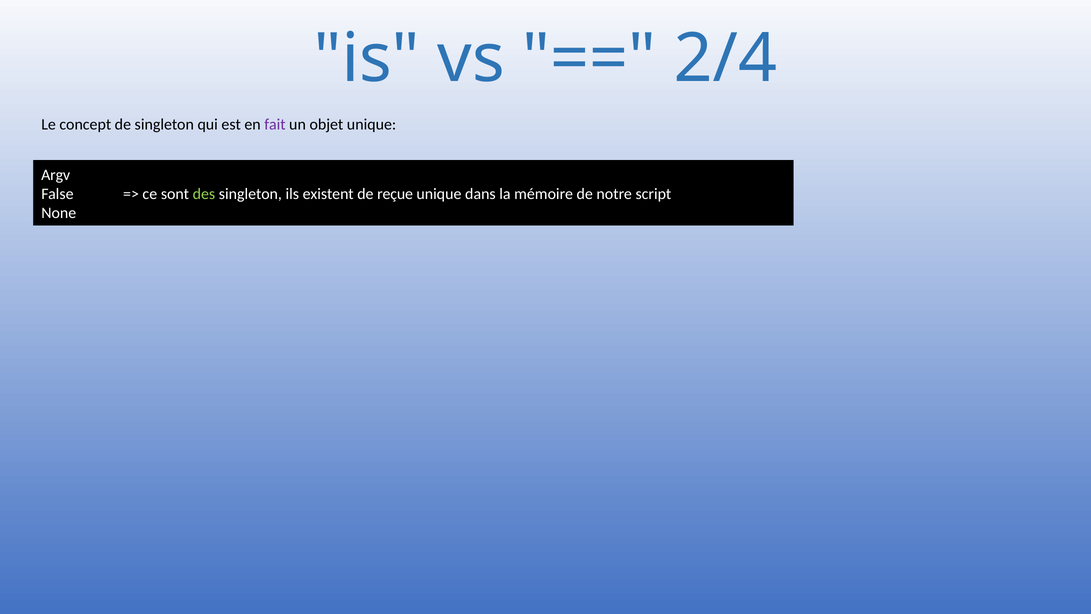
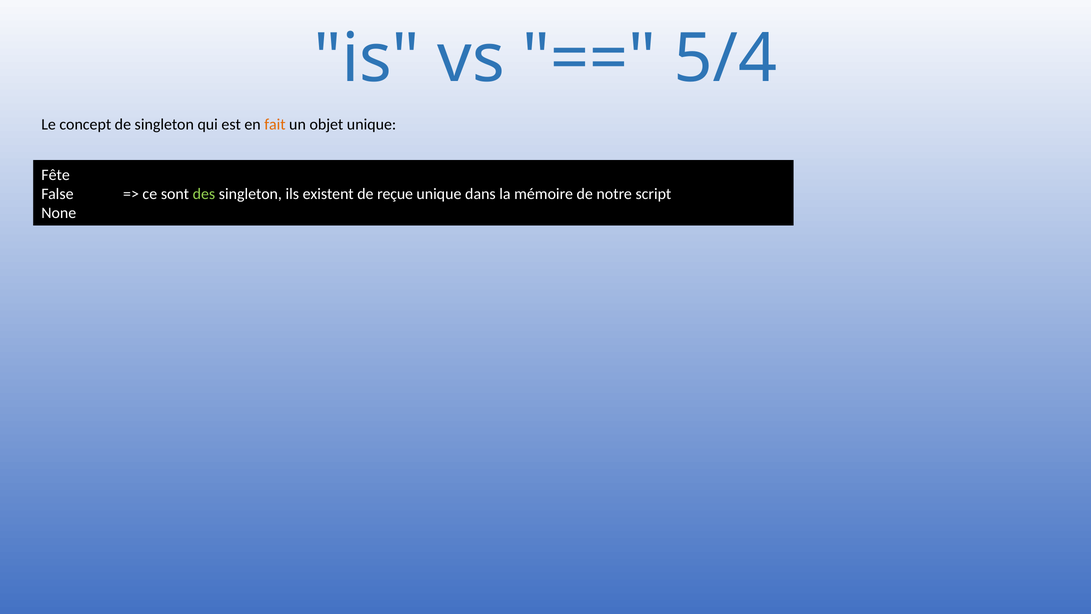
2/4: 2/4 -> 5/4
fait colour: purple -> orange
Argv: Argv -> Fête
